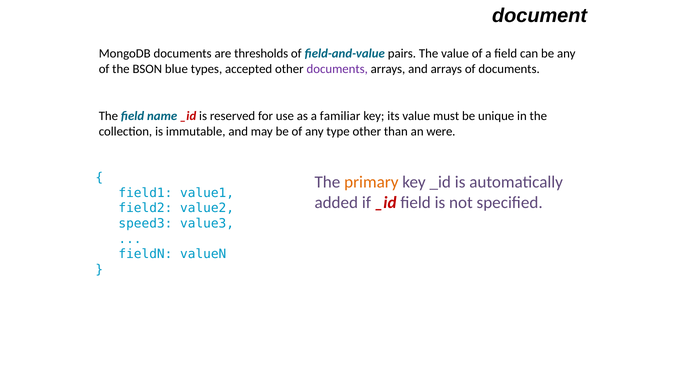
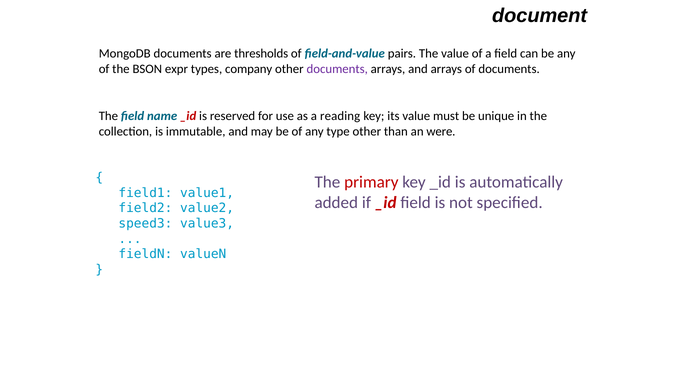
blue: blue -> expr
accepted: accepted -> company
familiar: familiar -> reading
primary colour: orange -> red
